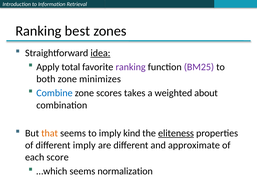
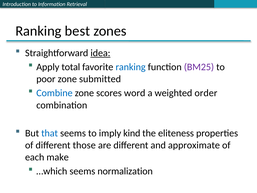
ranking at (131, 67) colour: purple -> blue
both: both -> poor
minimizes: minimizes -> submitted
takes: takes -> word
about: about -> order
that colour: orange -> blue
eliteness underline: present -> none
different imply: imply -> those
score: score -> make
